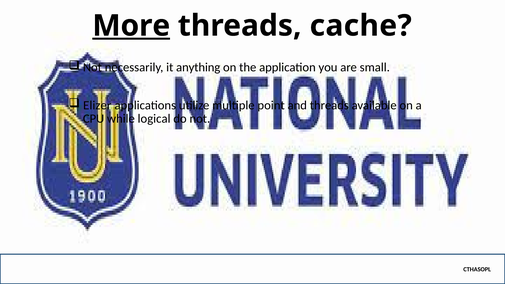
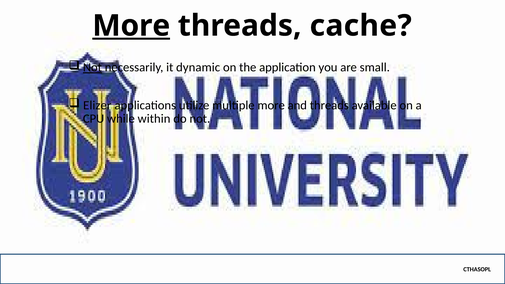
Not at (92, 67) underline: none -> present
anything: anything -> dynamic
multiple point: point -> more
logical: logical -> within
